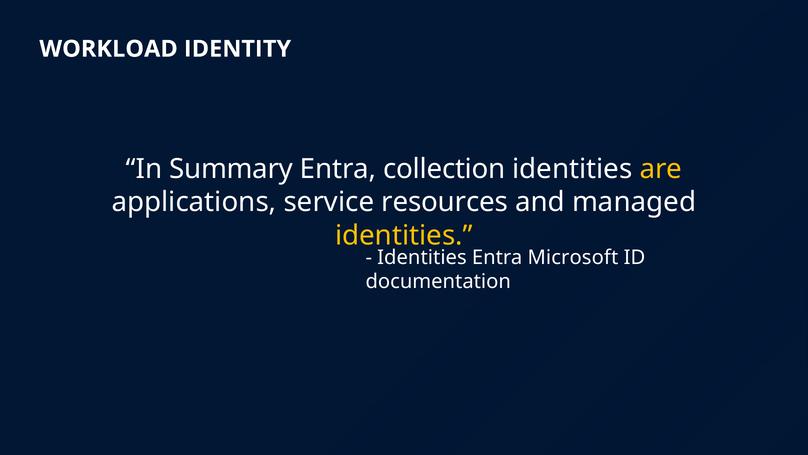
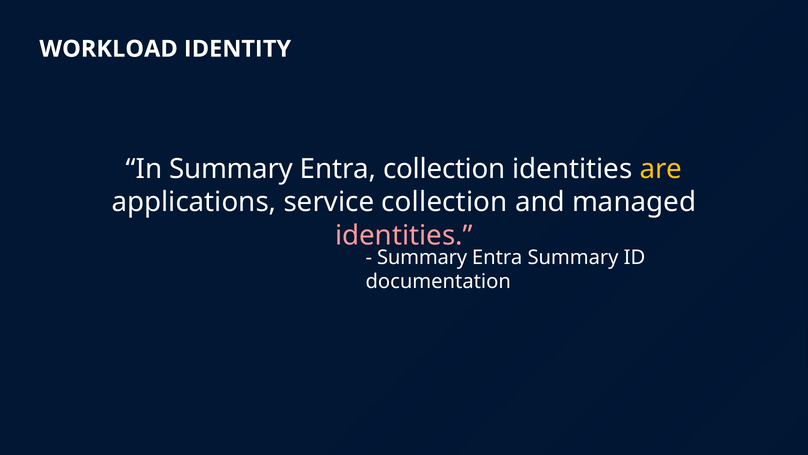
service resources: resources -> collection
identities at (404, 235) colour: yellow -> pink
Identities at (422, 257): Identities -> Summary
Entra Microsoft: Microsoft -> Summary
